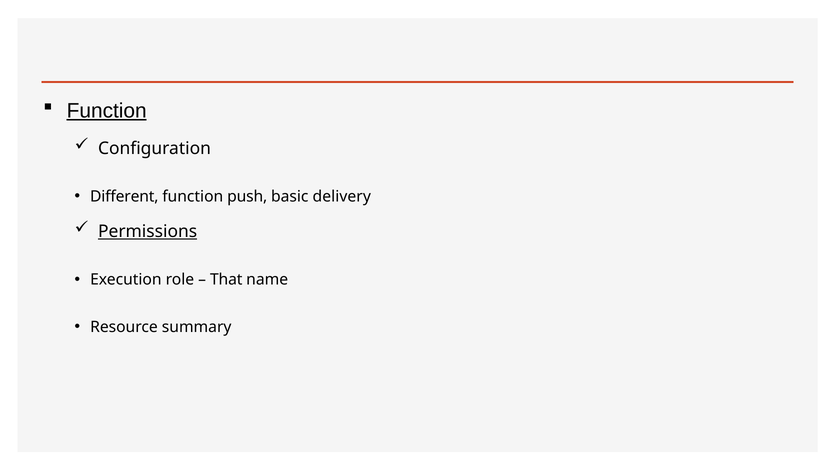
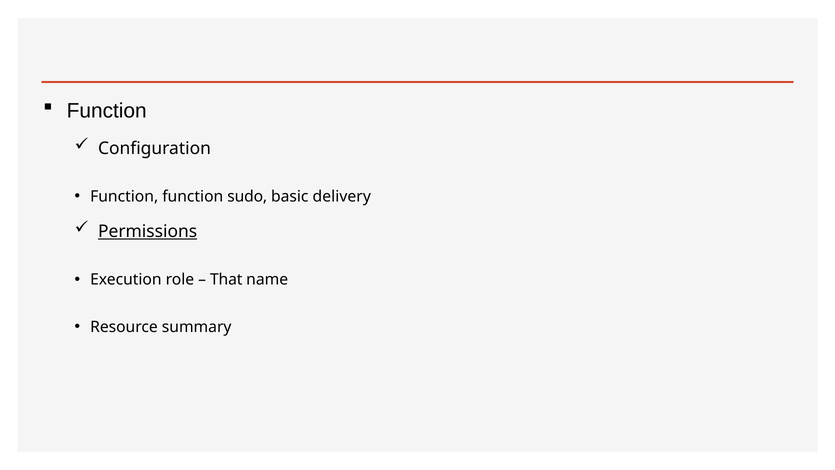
Function at (107, 111) underline: present -> none
Different at (124, 196): Different -> Function
push: push -> sudo
